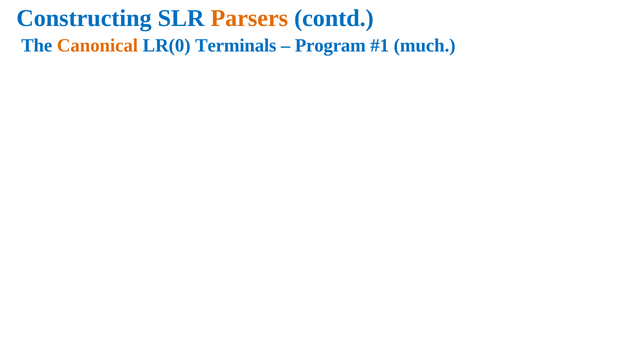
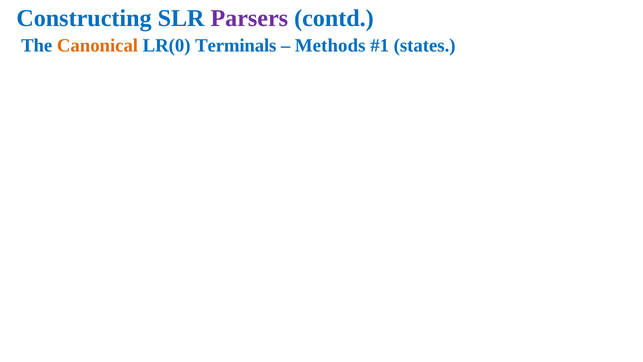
Parsers colour: orange -> purple
Program: Program -> Methods
much: much -> states
